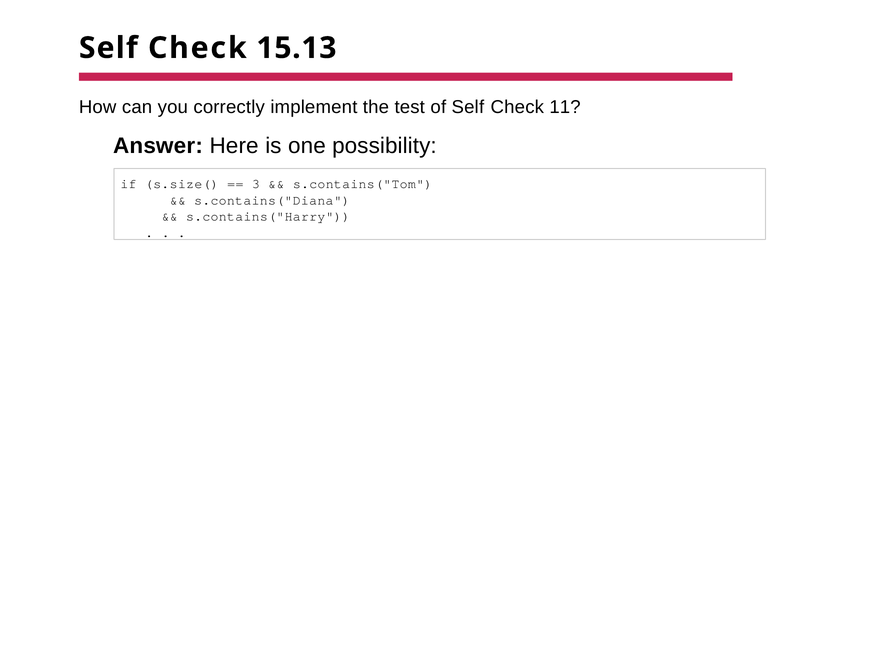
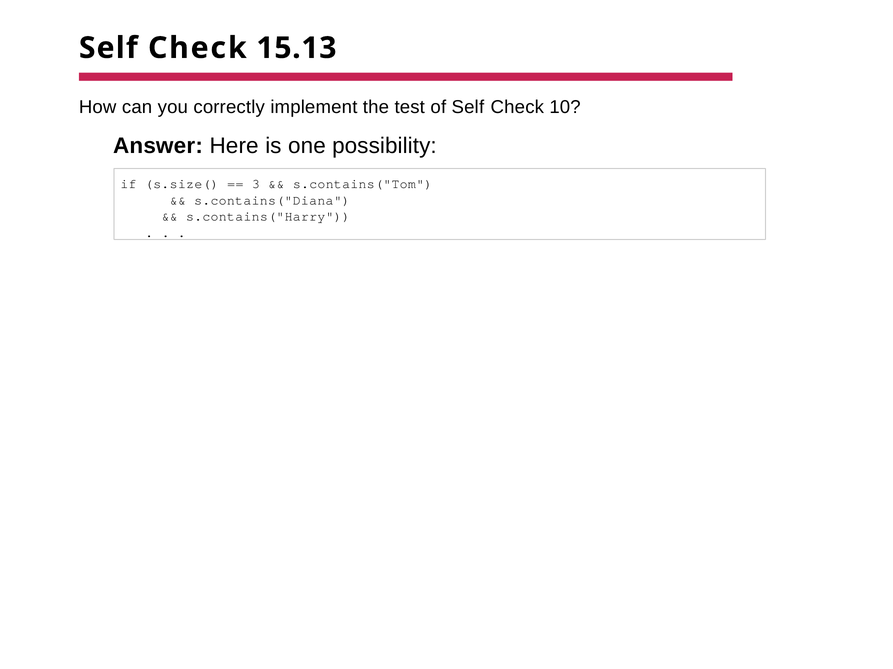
11: 11 -> 10
